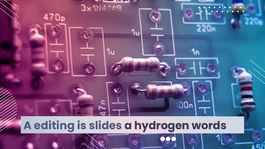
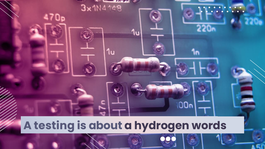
editing: editing -> testing
slides: slides -> about
